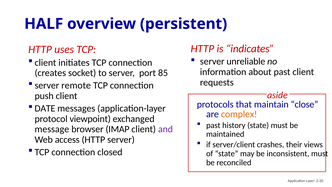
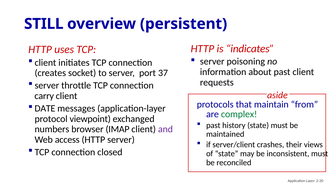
HALF: HALF -> STILL
unreliable: unreliable -> poisoning
85: 85 -> 37
remote: remote -> throttle
push: push -> carry
close: close -> from
complex colour: orange -> green
message: message -> numbers
